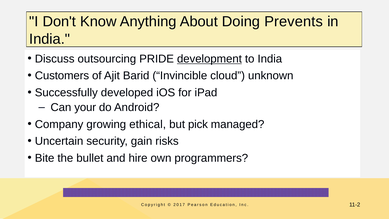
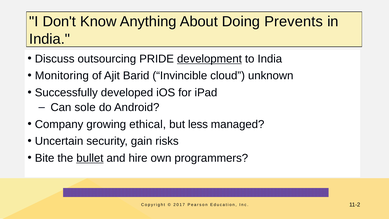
Customers: Customers -> Monitoring
your: your -> sole
pick: pick -> less
bullet underline: none -> present
